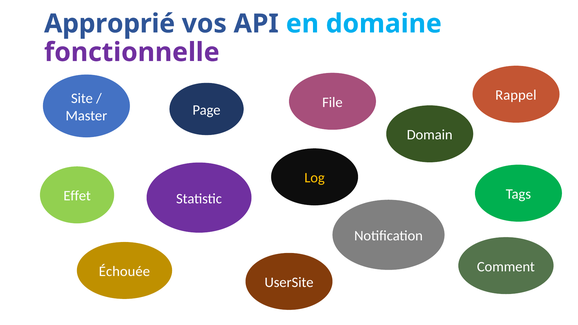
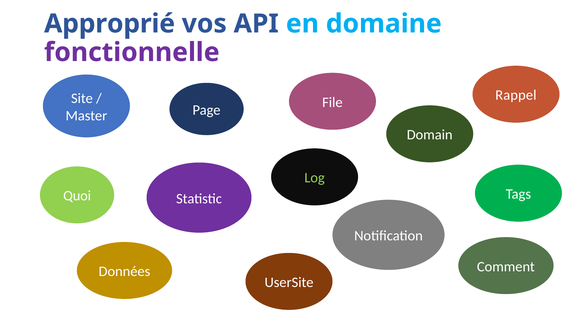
Log colour: yellow -> light green
Effet: Effet -> Quoi
Échouée: Échouée -> Données
